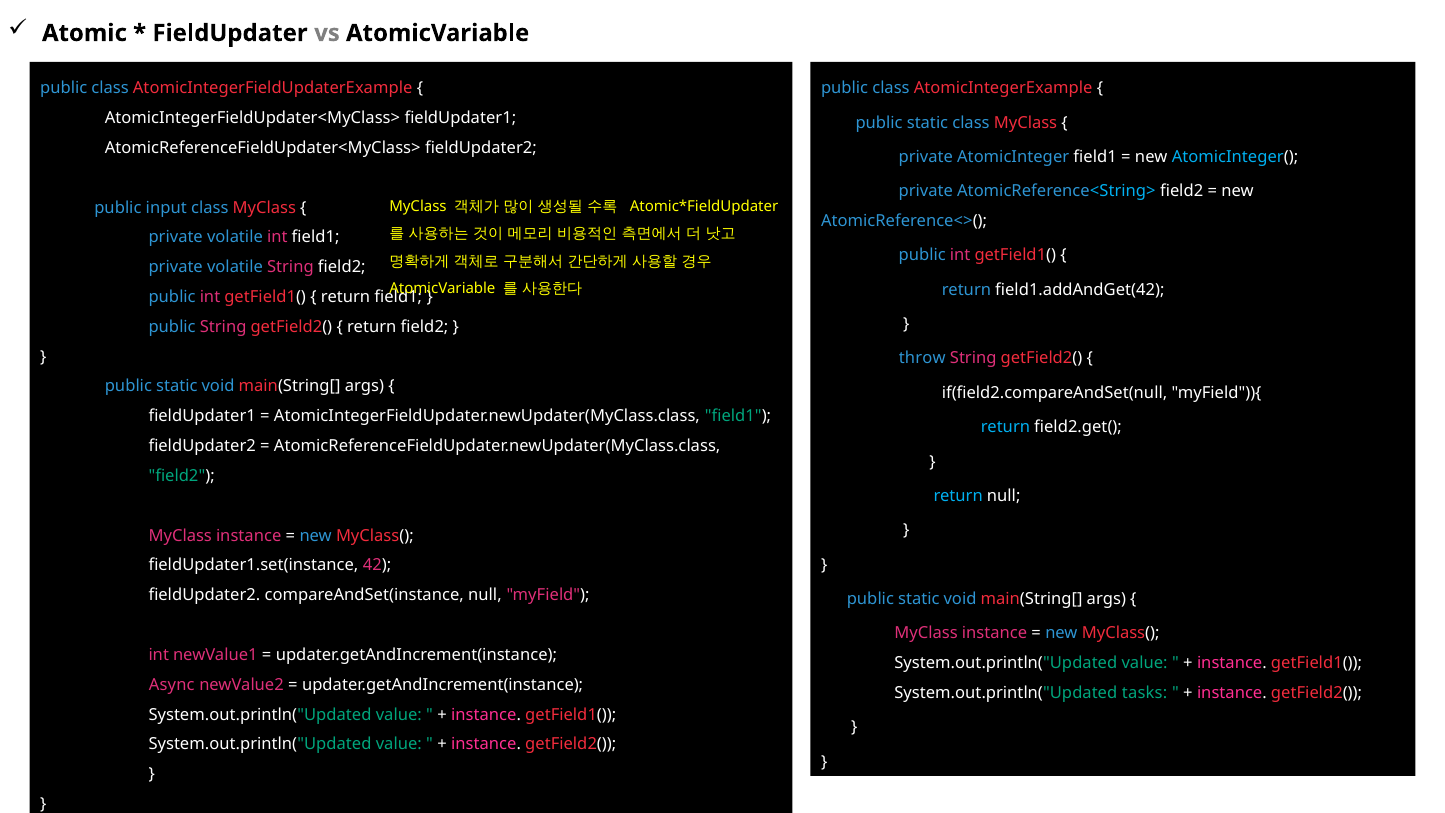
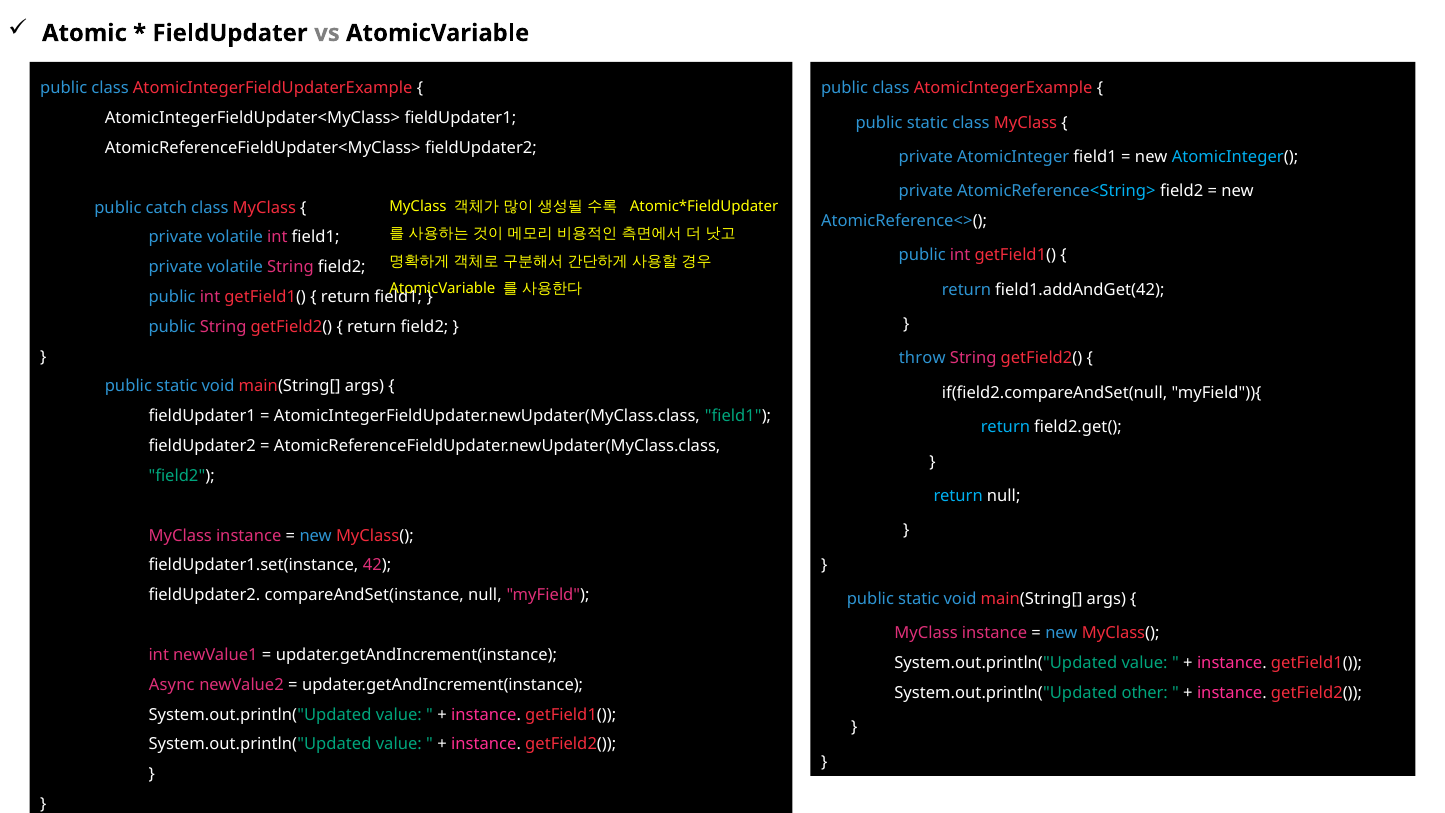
input: input -> catch
tasks: tasks -> other
